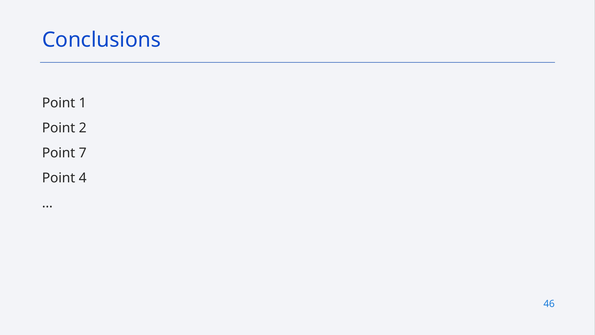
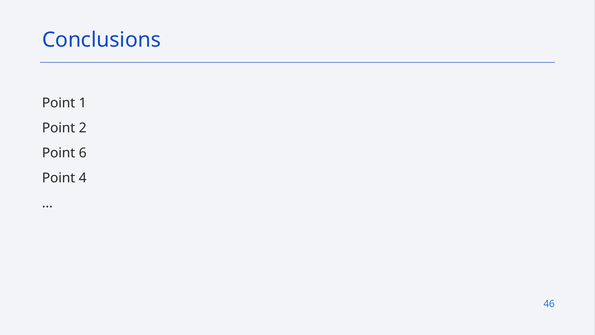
7: 7 -> 6
